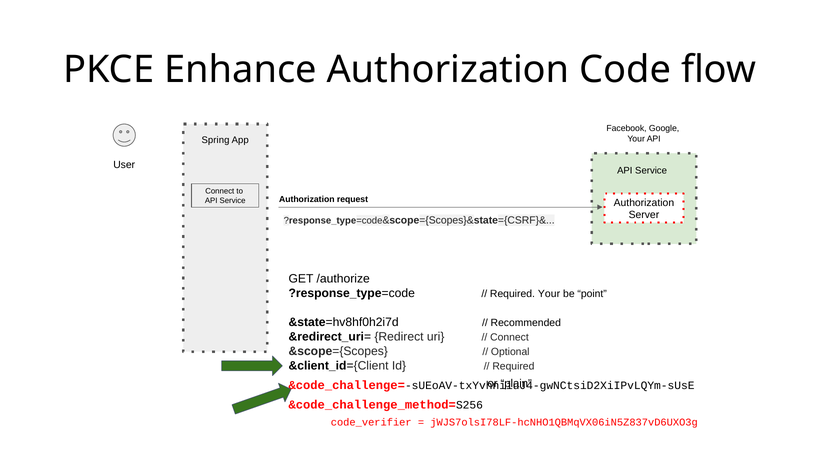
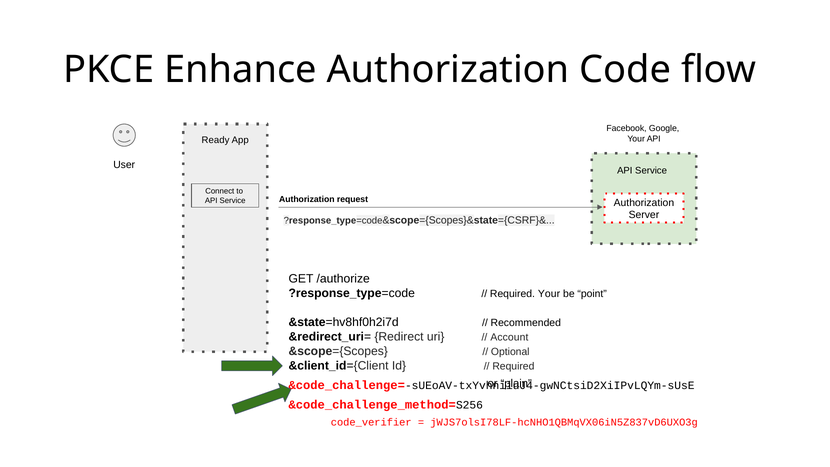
Spring: Spring -> Ready
Connect at (509, 337): Connect -> Account
